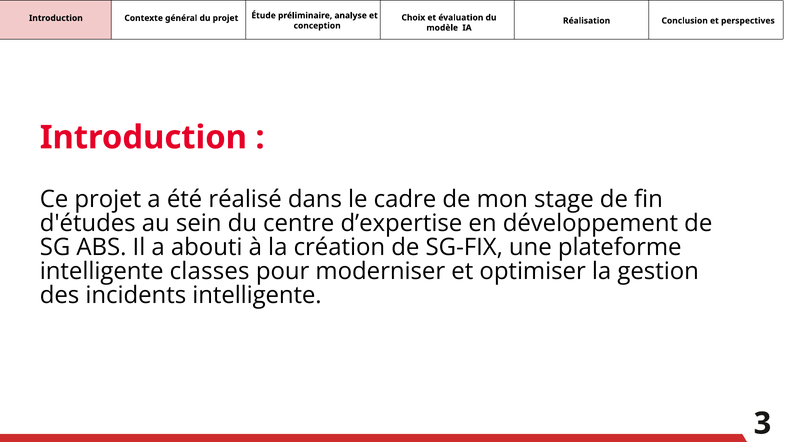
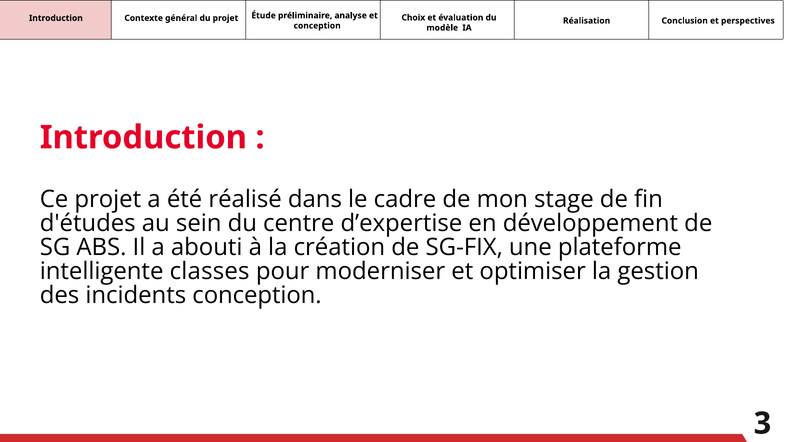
incidents intelligente: intelligente -> conception
